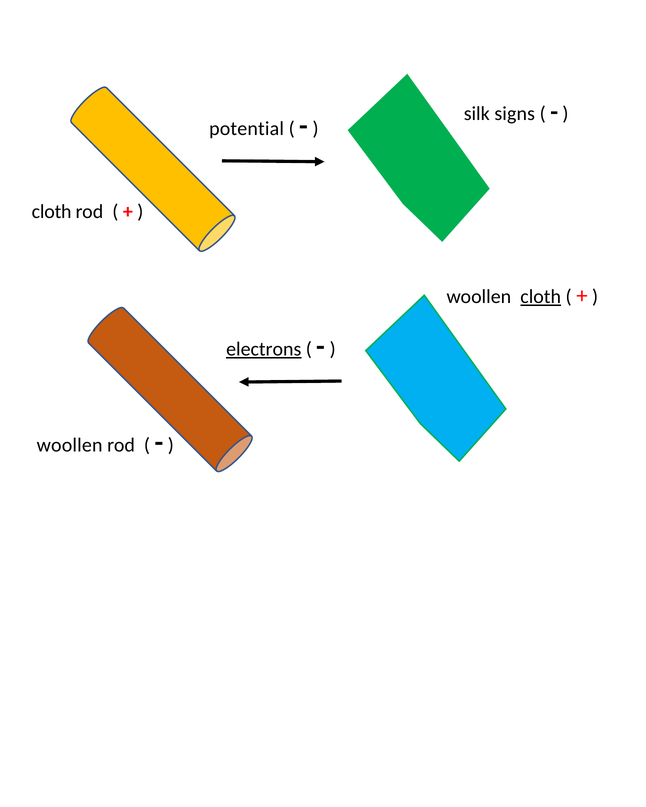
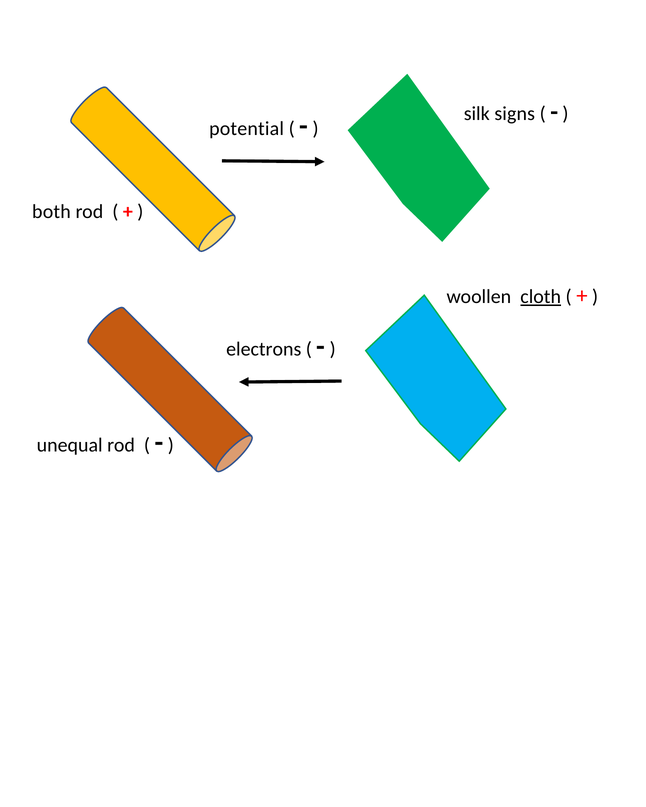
cloth at (52, 212): cloth -> both
electrons underline: present -> none
woollen at (70, 445): woollen -> unequal
